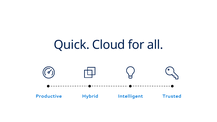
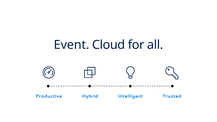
Quick: Quick -> Event
